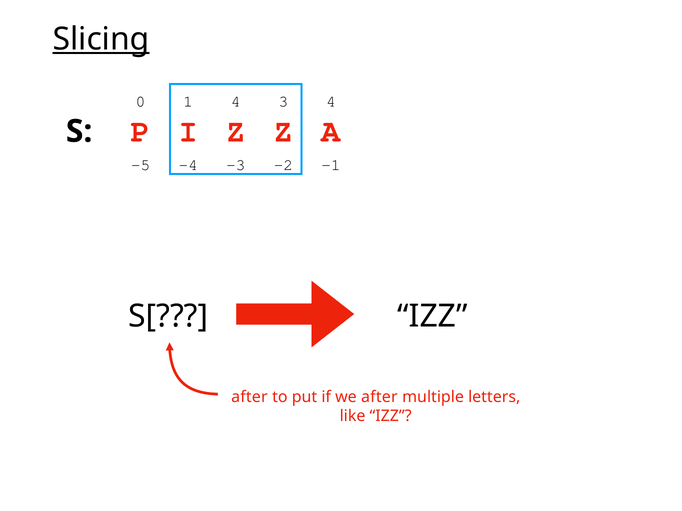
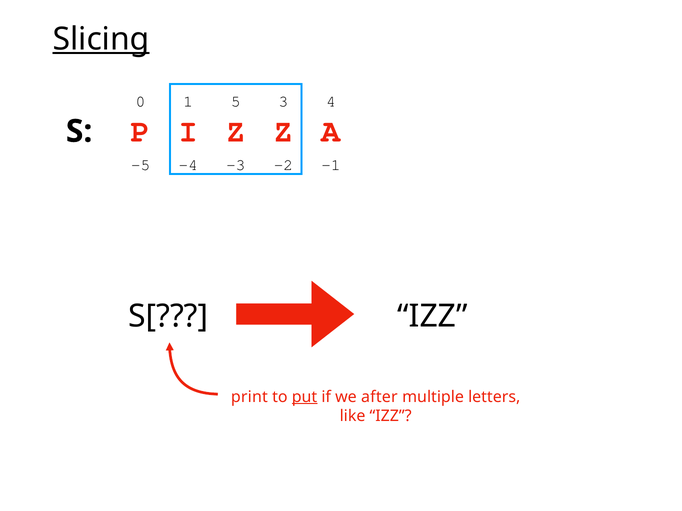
1 4: 4 -> 5
after at (249, 397): after -> print
put underline: none -> present
